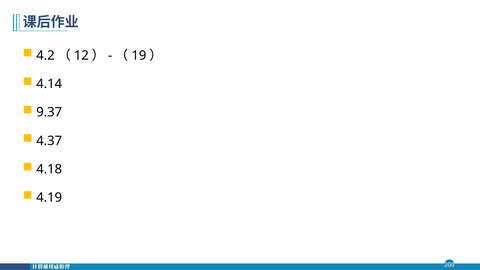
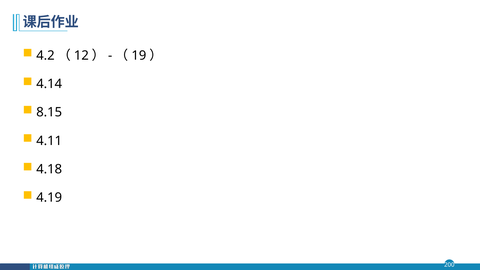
9.37: 9.37 -> 8.15
4.37: 4.37 -> 4.11
